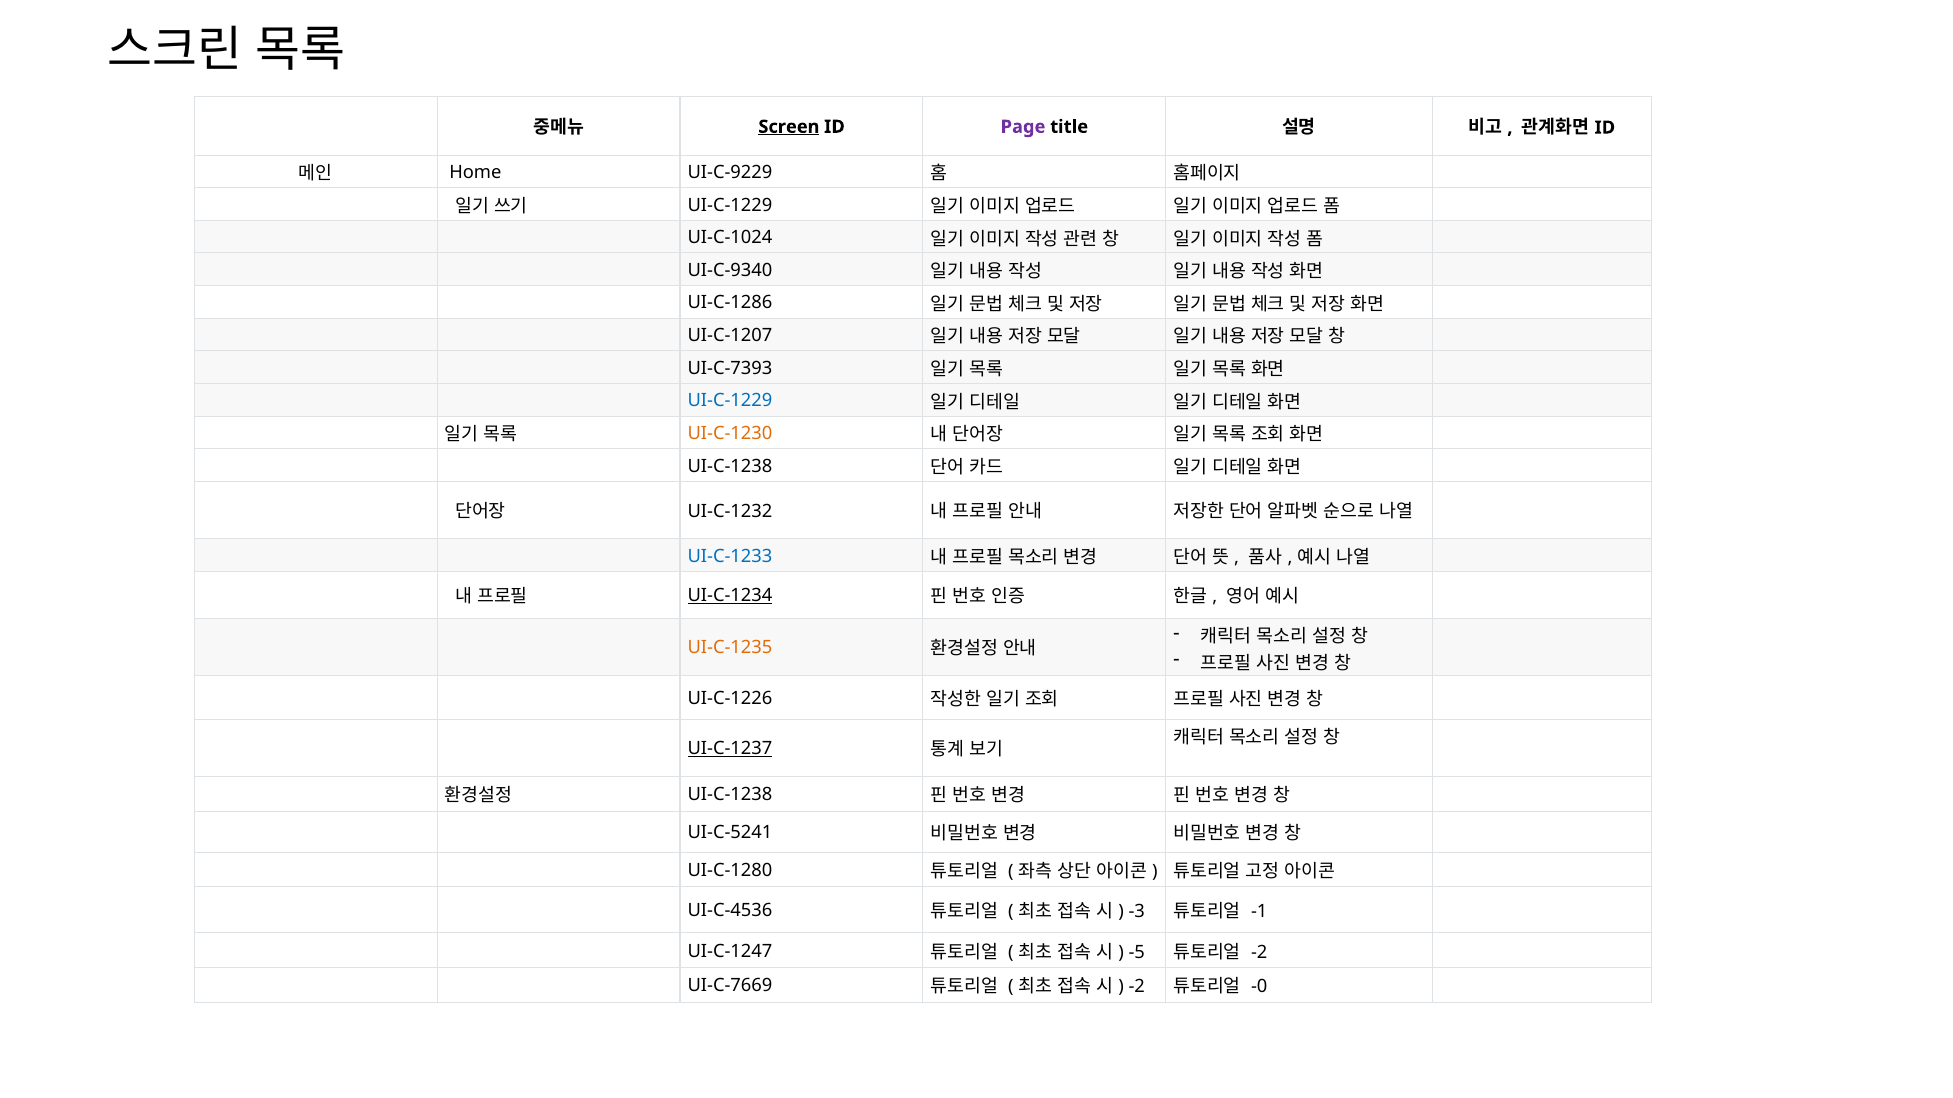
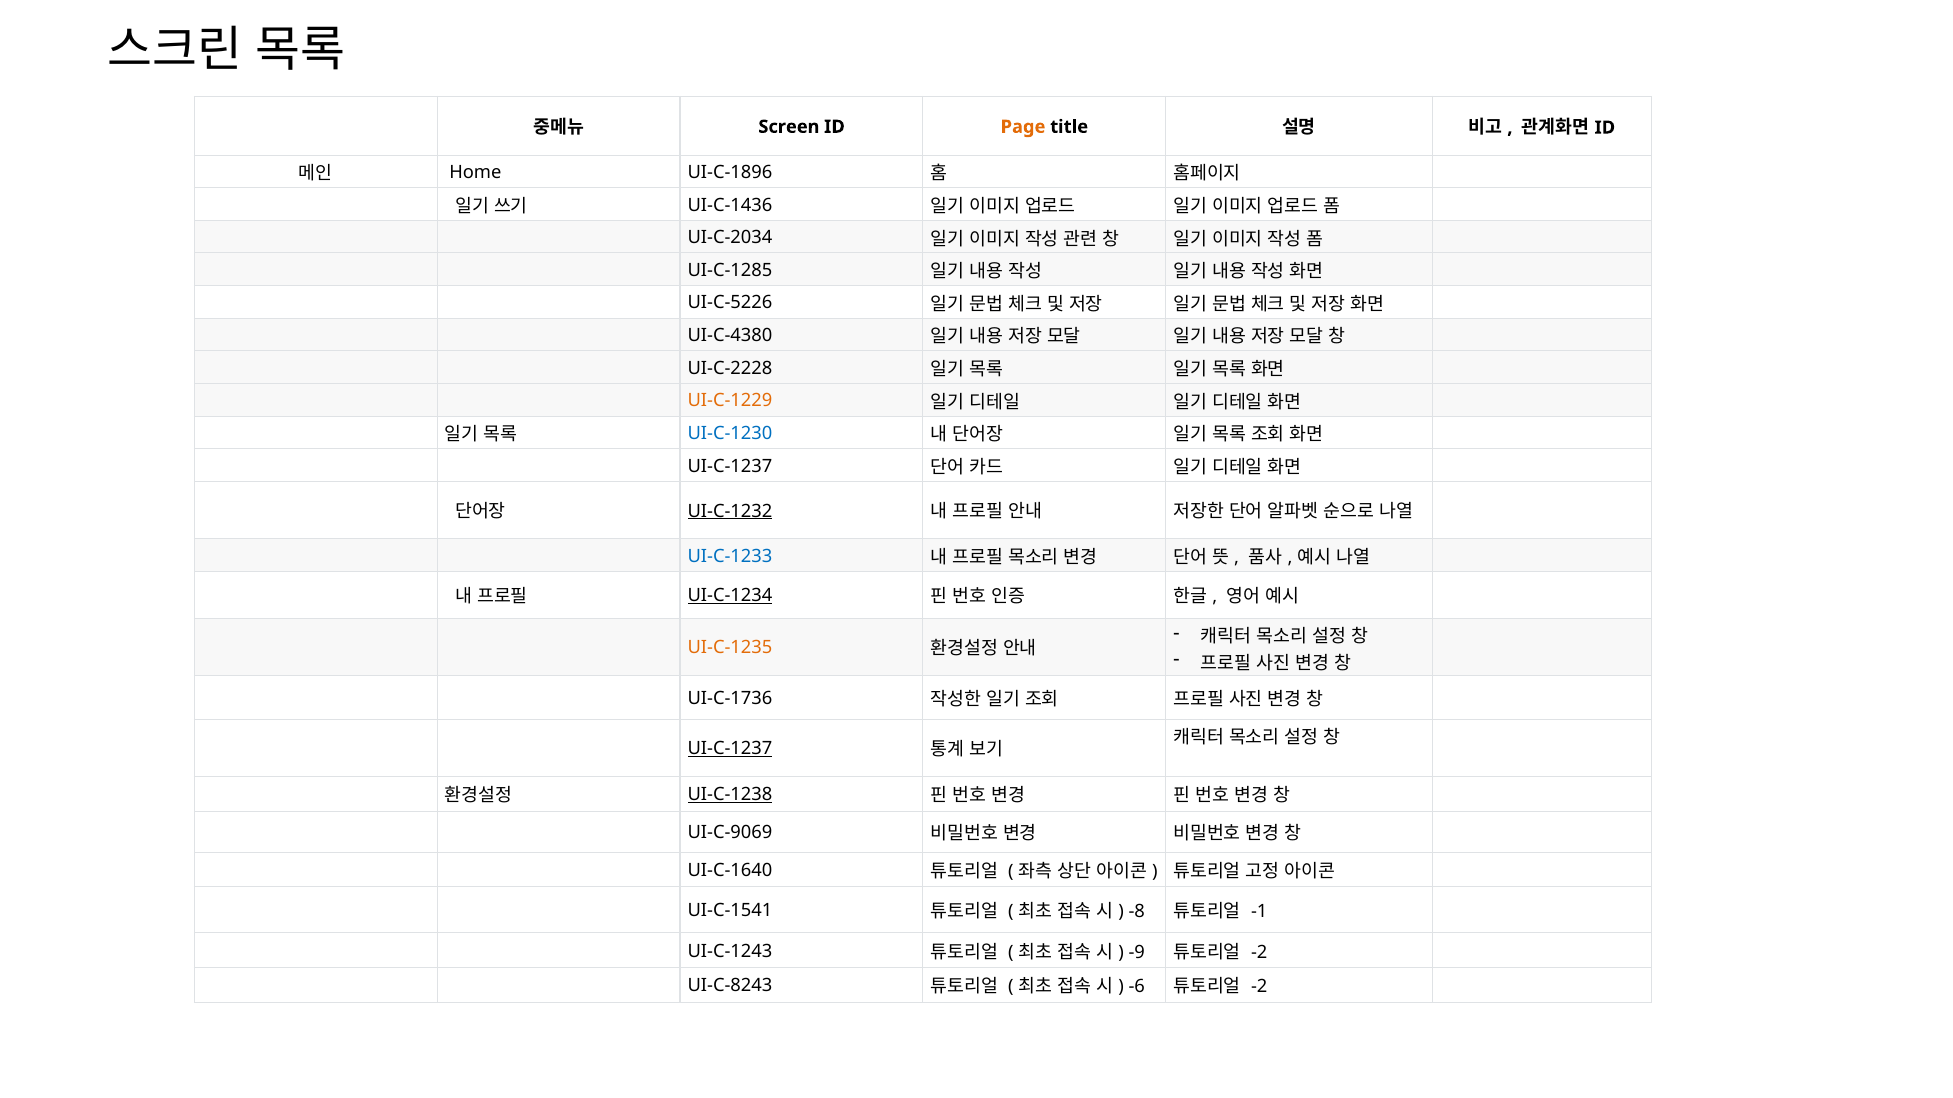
Screen underline: present -> none
Page colour: purple -> orange
UI-C-9229: UI-C-9229 -> UI-C-1896
UI-C-1229 at (730, 205): UI-C-1229 -> UI-C-1436
UI-C-1024: UI-C-1024 -> UI-C-2034
UI-C-9340: UI-C-9340 -> UI-C-1285
UI-C-1286: UI-C-1286 -> UI-C-5226
UI-C-1207: UI-C-1207 -> UI-C-4380
UI-C-7393: UI-C-7393 -> UI-C-2228
UI-C-1229 at (730, 401) colour: blue -> orange
UI-C-1230 colour: orange -> blue
UI-C-1238 at (730, 466): UI-C-1238 -> UI-C-1237
UI-C-1232 underline: none -> present
UI-C-1226: UI-C-1226 -> UI-C-1736
UI-C-1238 at (730, 795) underline: none -> present
UI-C-5241: UI-C-5241 -> UI-C-9069
UI-C-1280: UI-C-1280 -> UI-C-1640
UI-C-4536: UI-C-4536 -> UI-C-1541
-3: -3 -> -8
UI-C-1247: UI-C-1247 -> UI-C-1243
-5: -5 -> -9
UI-C-7669: UI-C-7669 -> UI-C-8243
-2 at (1137, 987): -2 -> -6
-0 at (1259, 987): -0 -> -2
